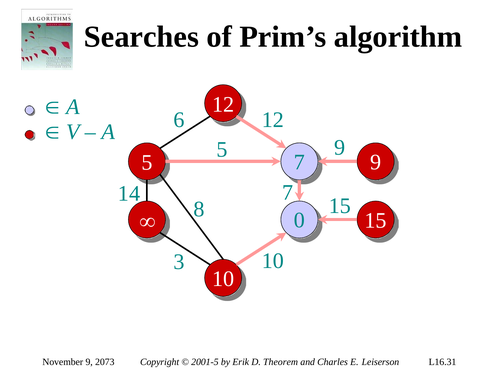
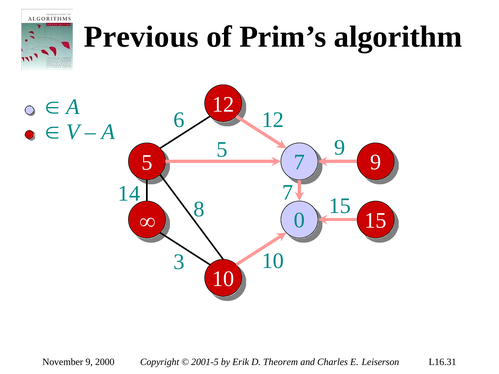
Searches: Searches -> Previous
2073: 2073 -> 2000
